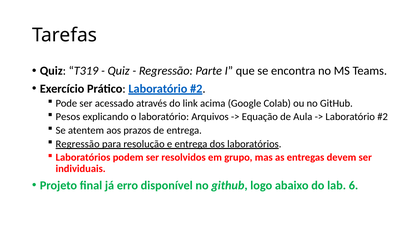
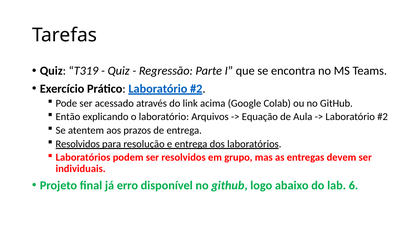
Pesos: Pesos -> Então
Regressão at (78, 144): Regressão -> Resolvidos
